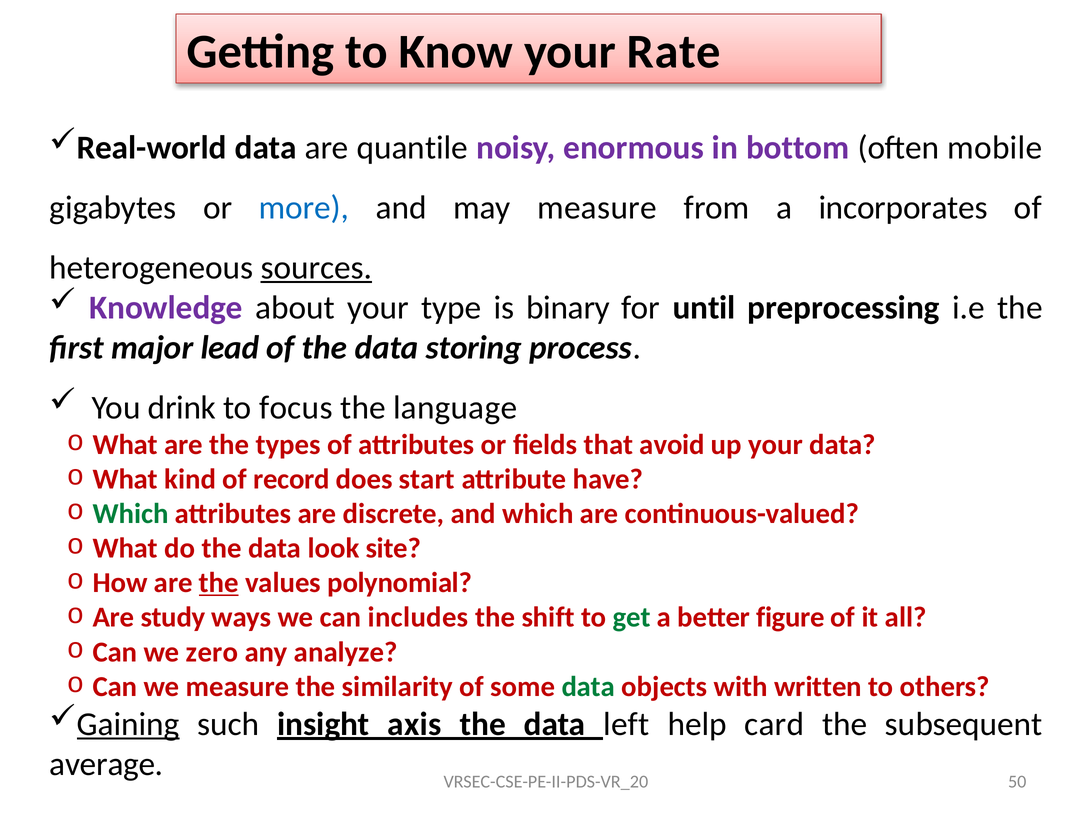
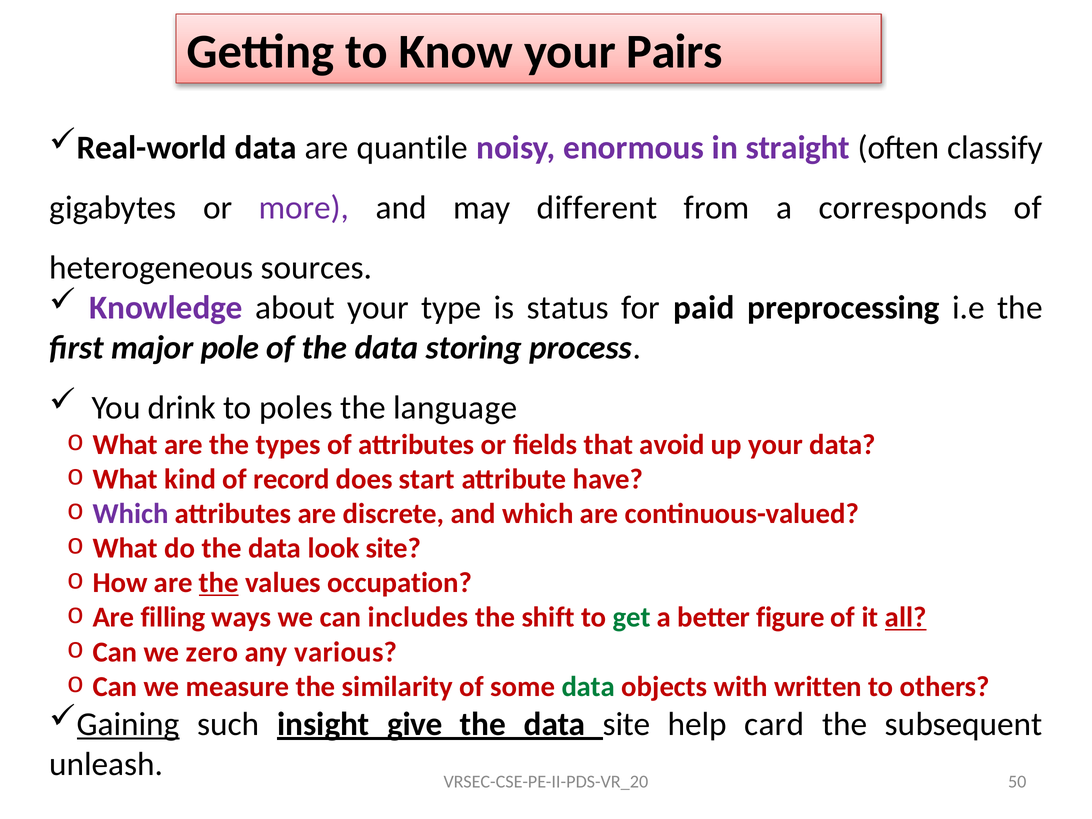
Rate: Rate -> Pairs
bottom: bottom -> straight
mobile: mobile -> classify
more colour: blue -> purple
may measure: measure -> different
incorporates: incorporates -> corresponds
sources underline: present -> none
binary: binary -> status
until: until -> paid
lead: lead -> pole
focus: focus -> poles
Which at (131, 514) colour: green -> purple
polynomial: polynomial -> occupation
study: study -> filling
all underline: none -> present
analyze: analyze -> various
axis: axis -> give
data left: left -> site
average: average -> unleash
